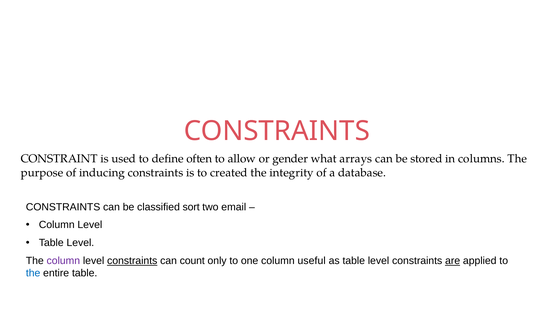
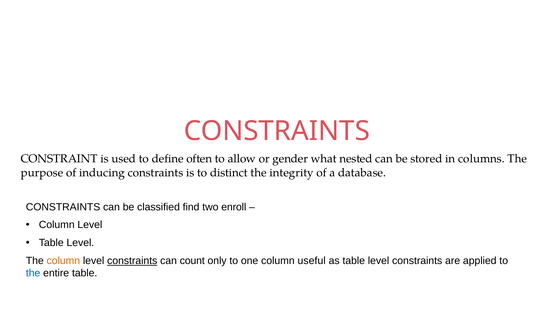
arrays: arrays -> nested
created: created -> distinct
sort: sort -> find
email: email -> enroll
column at (63, 261) colour: purple -> orange
are underline: present -> none
